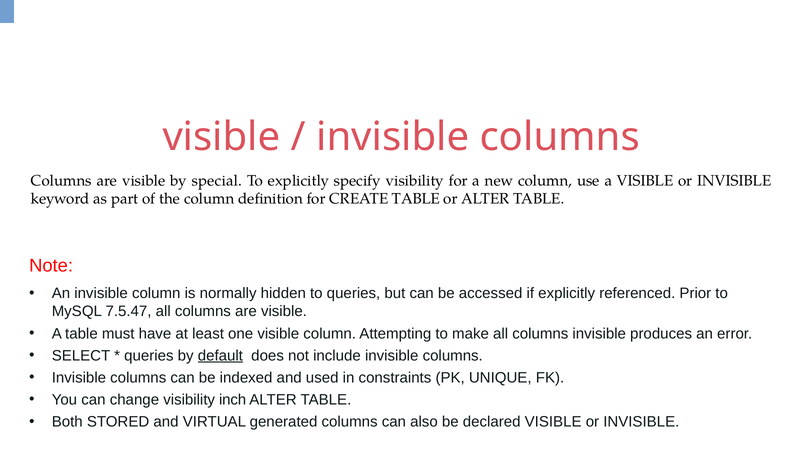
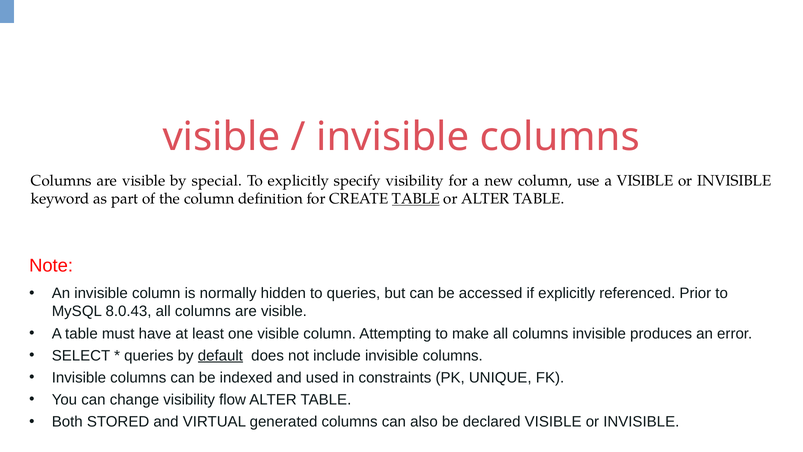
TABLE at (416, 199) underline: none -> present
7.5.47: 7.5.47 -> 8.0.43
inch: inch -> flow
